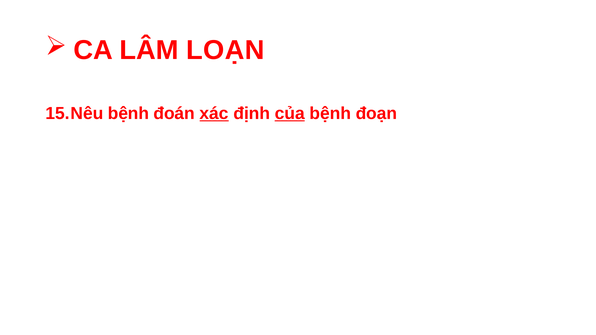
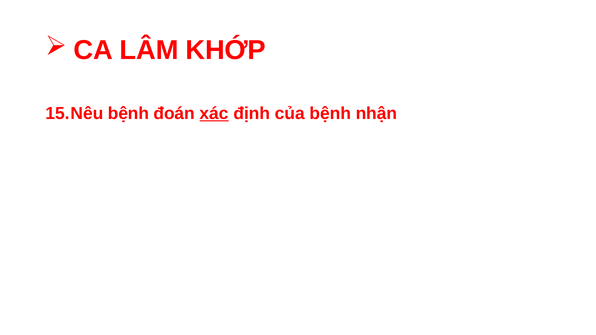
LOẠN: LOẠN -> KHỚP
của underline: present -> none
đoạn: đoạn -> nhận
